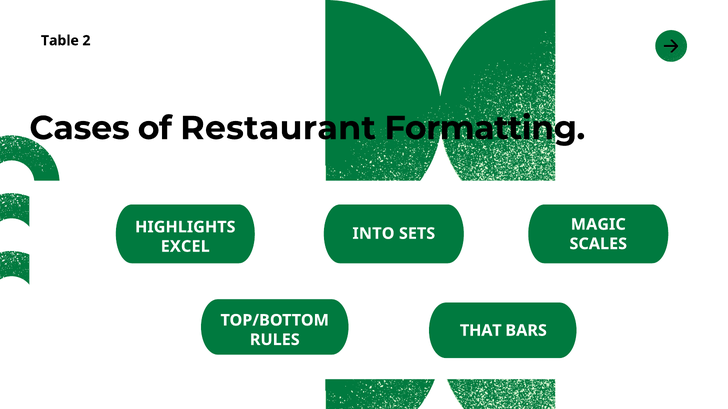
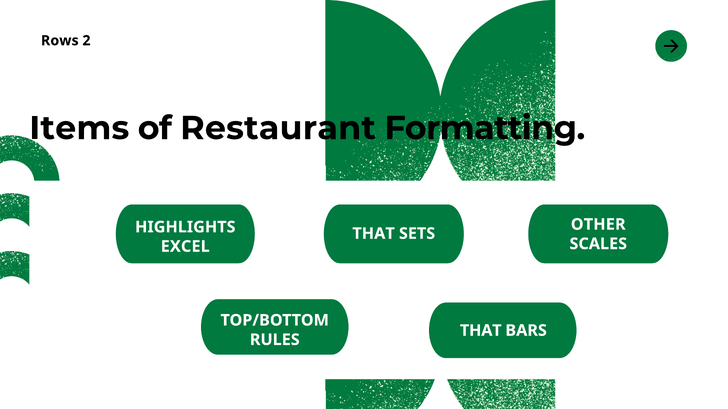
Table: Table -> Rows
Cases: Cases -> Items
MAGIC: MAGIC -> OTHER
INTO at (373, 234): INTO -> THAT
